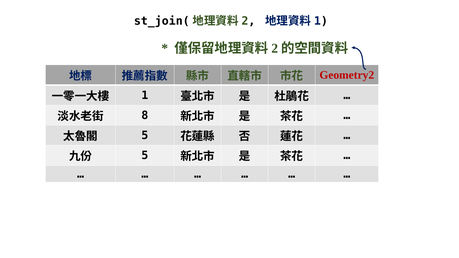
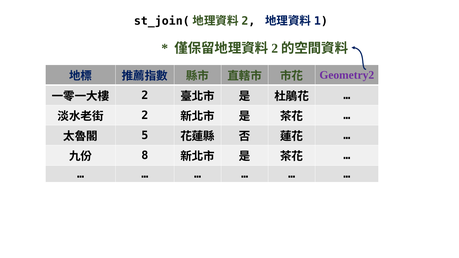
Geometry2 colour: red -> purple
1 at (145, 95): 1 -> 2
8 at (145, 115): 8 -> 2
5 at (145, 156): 5 -> 8
